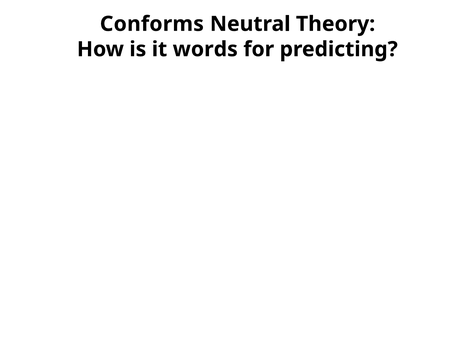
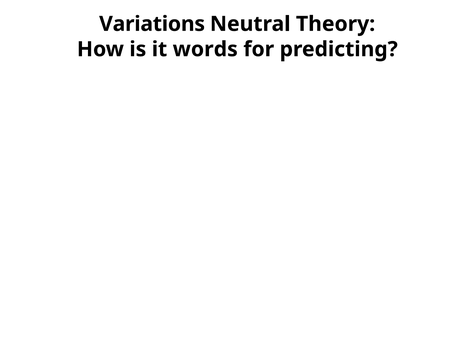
Conforms: Conforms -> Variations
